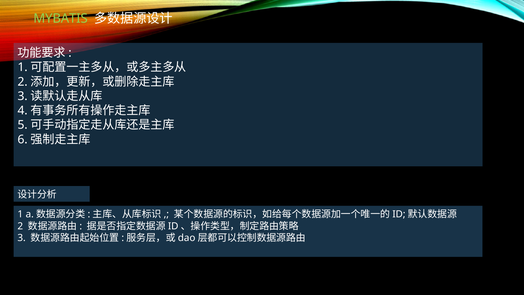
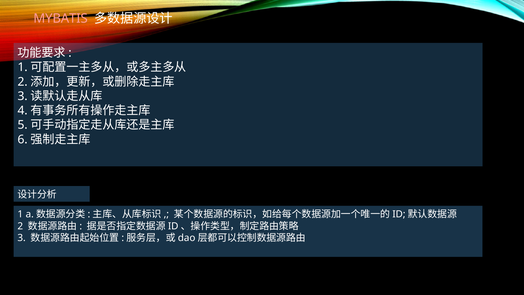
MYBATIS colour: light green -> pink
